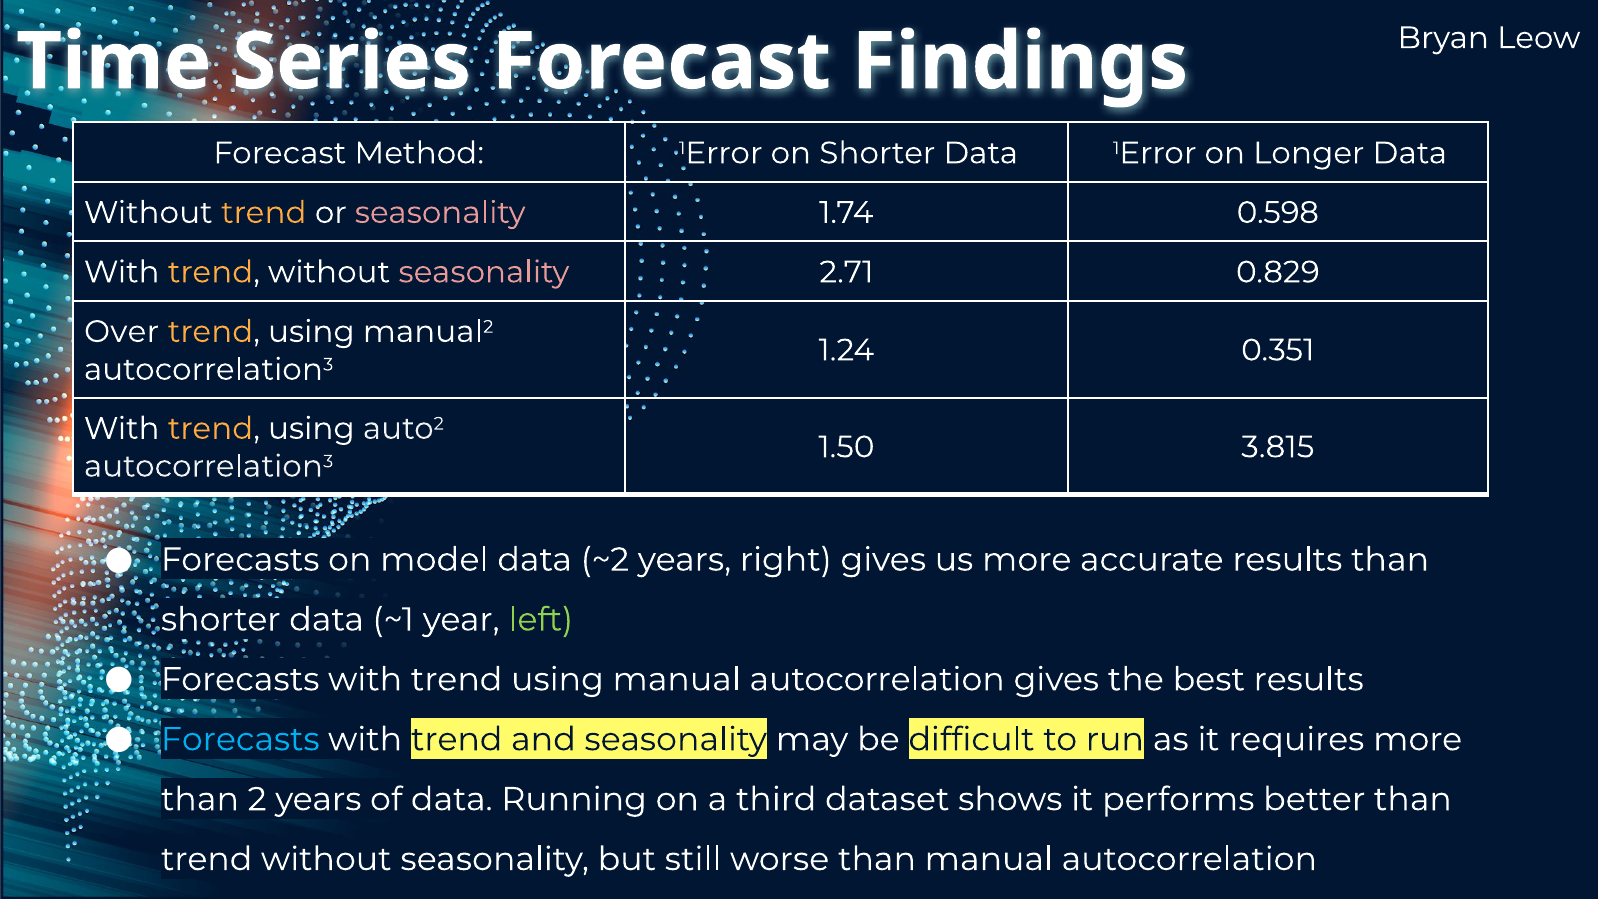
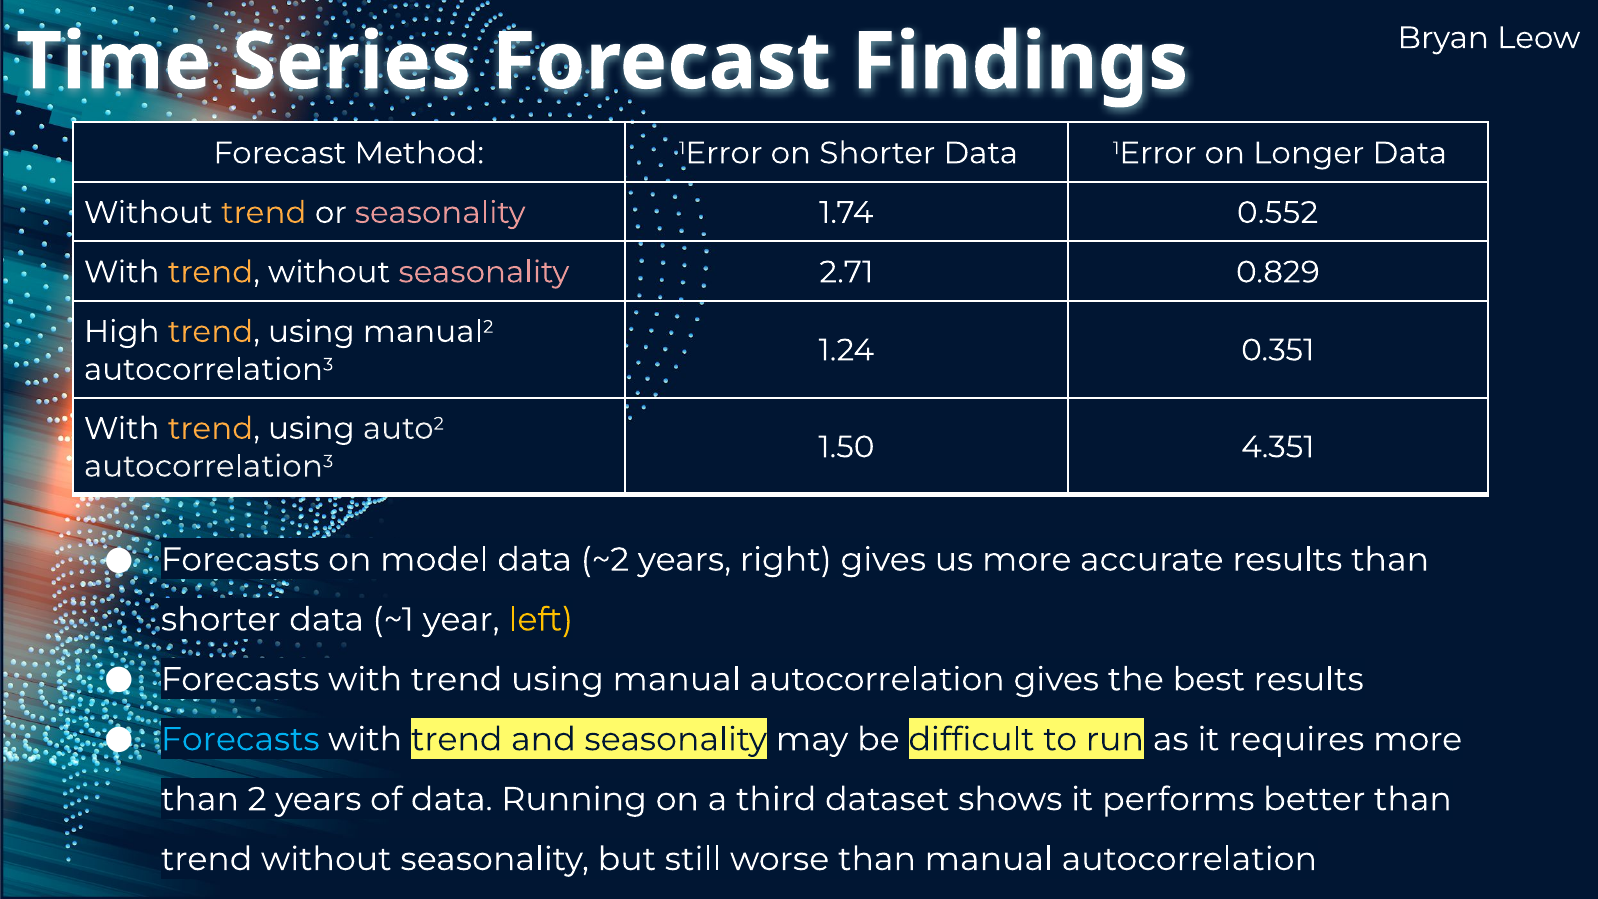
0.598: 0.598 -> 0.552
Over: Over -> High
3.815: 3.815 -> 4.351
left colour: light green -> yellow
